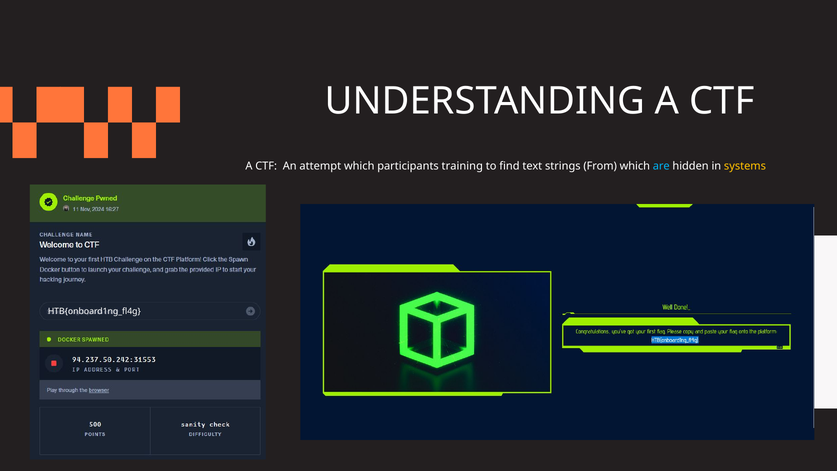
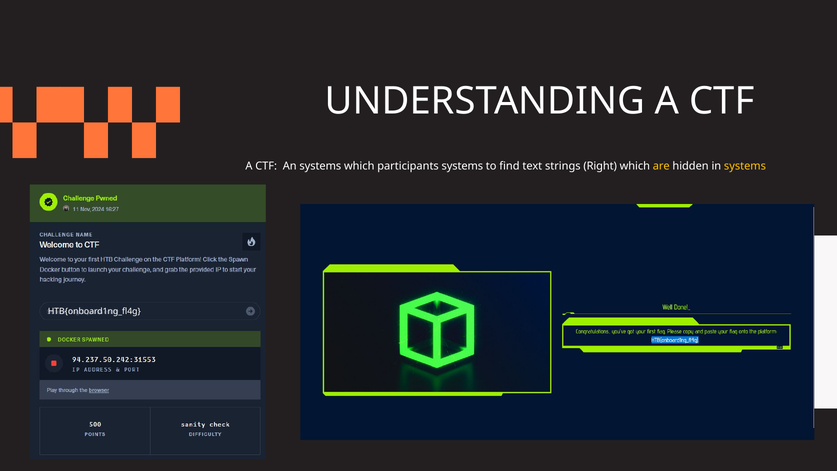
An attempt: attempt -> systems
participants training: training -> systems
From: From -> Right
are colour: light blue -> yellow
